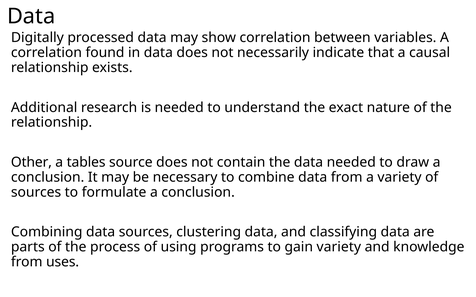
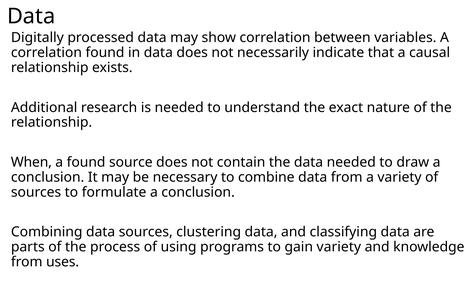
Other: Other -> When
a tables: tables -> found
